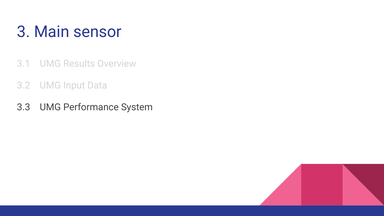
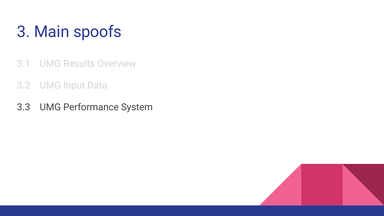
sensor: sensor -> spoofs
